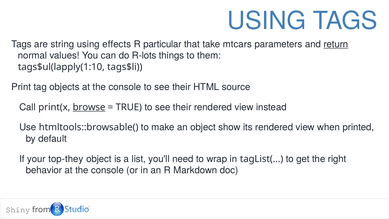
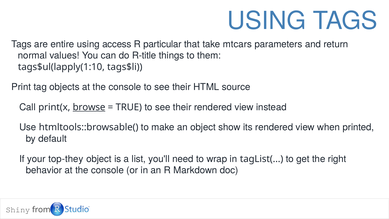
string: string -> entire
effects: effects -> access
return underline: present -> none
R-lots: R-lots -> R-title
